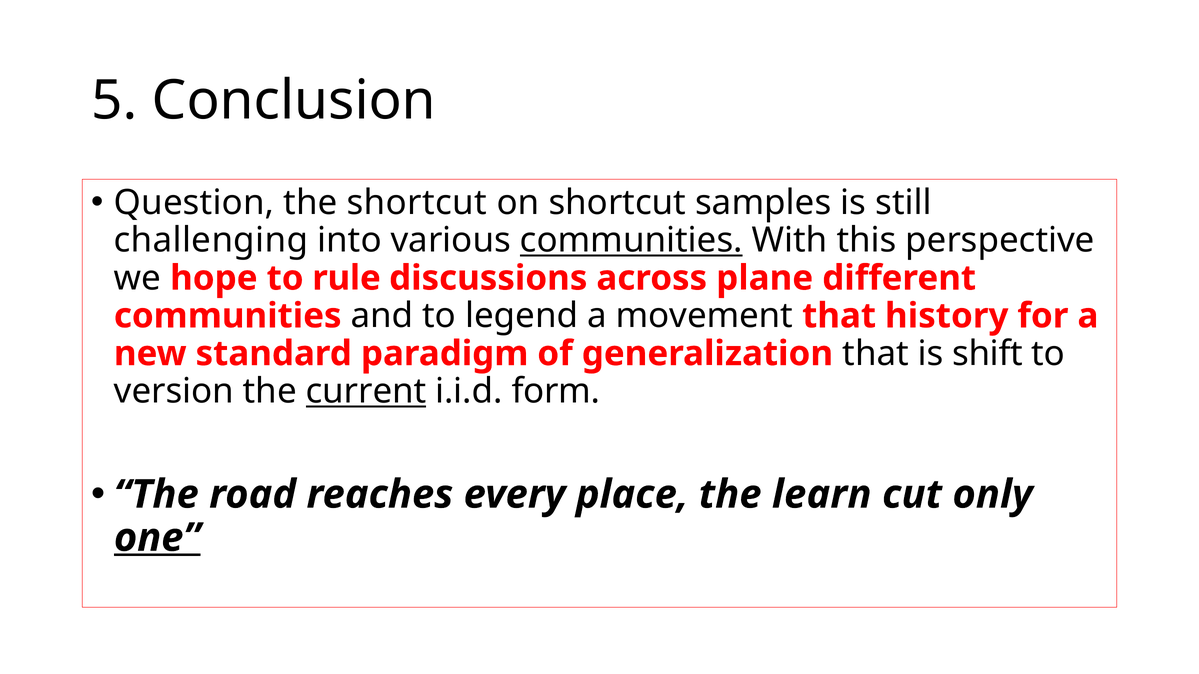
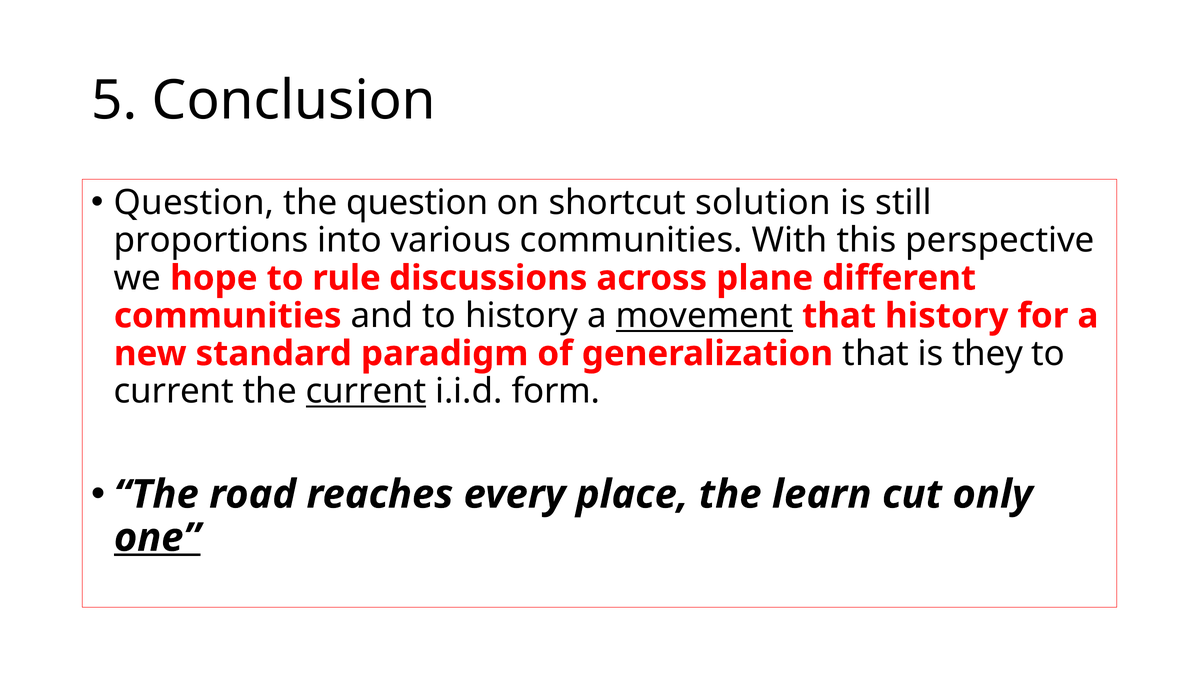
the shortcut: shortcut -> question
samples: samples -> solution
challenging: challenging -> proportions
communities at (631, 240) underline: present -> none
to legend: legend -> history
movement underline: none -> present
shift: shift -> they
version at (174, 392): version -> current
